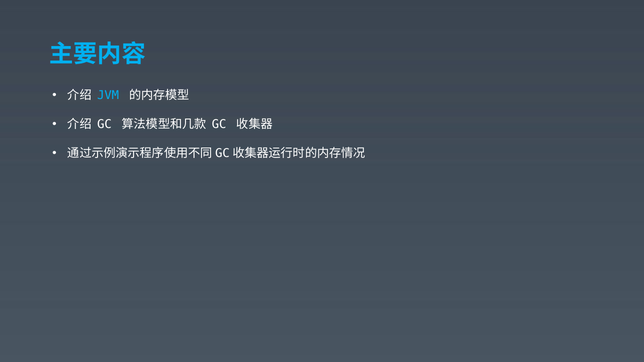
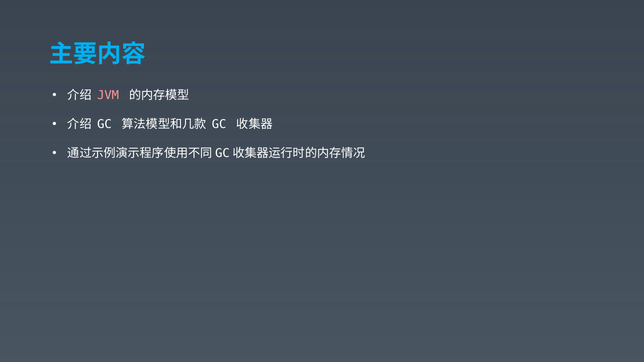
JVM colour: light blue -> pink
